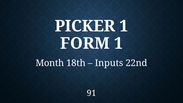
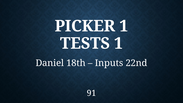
FORM: FORM -> TESTS
Month: Month -> Daniel
